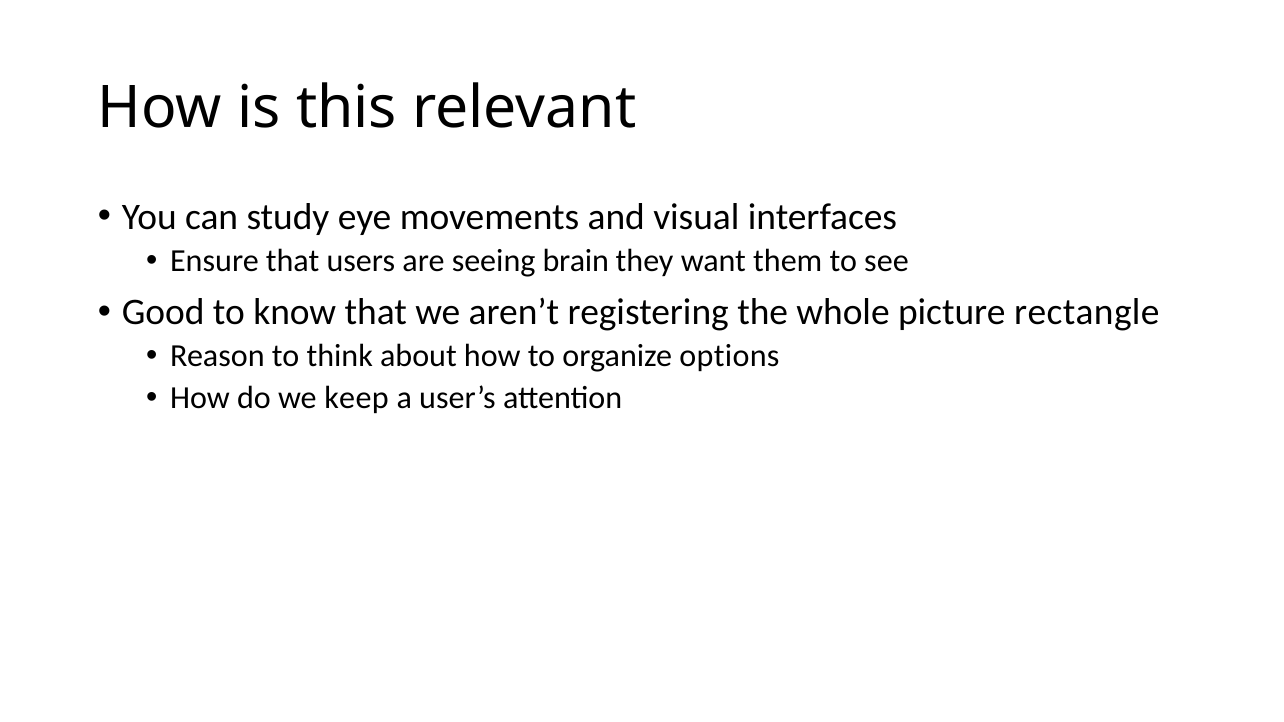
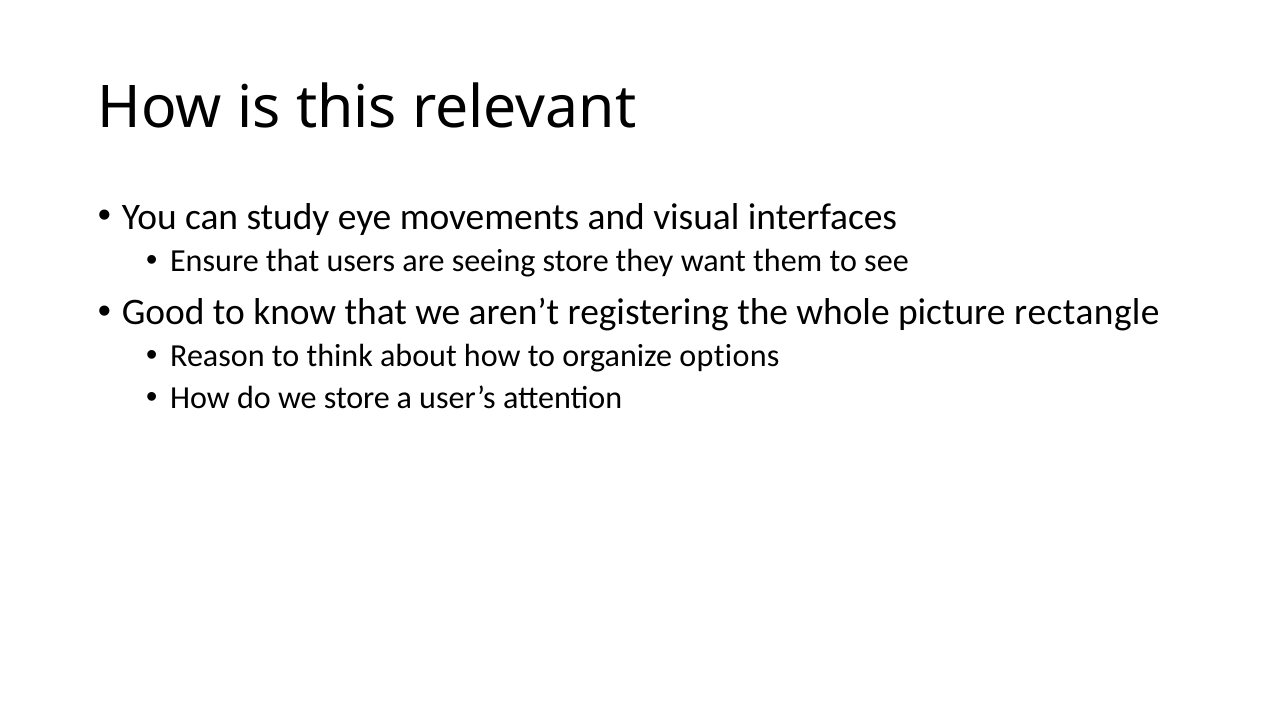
seeing brain: brain -> store
we keep: keep -> store
